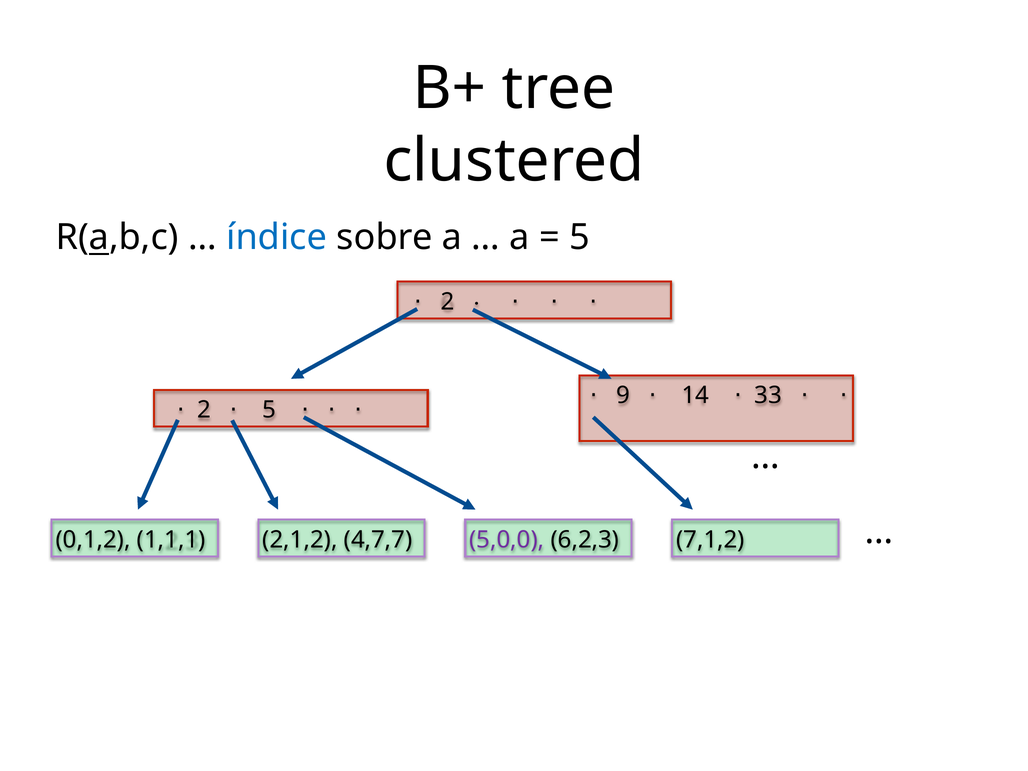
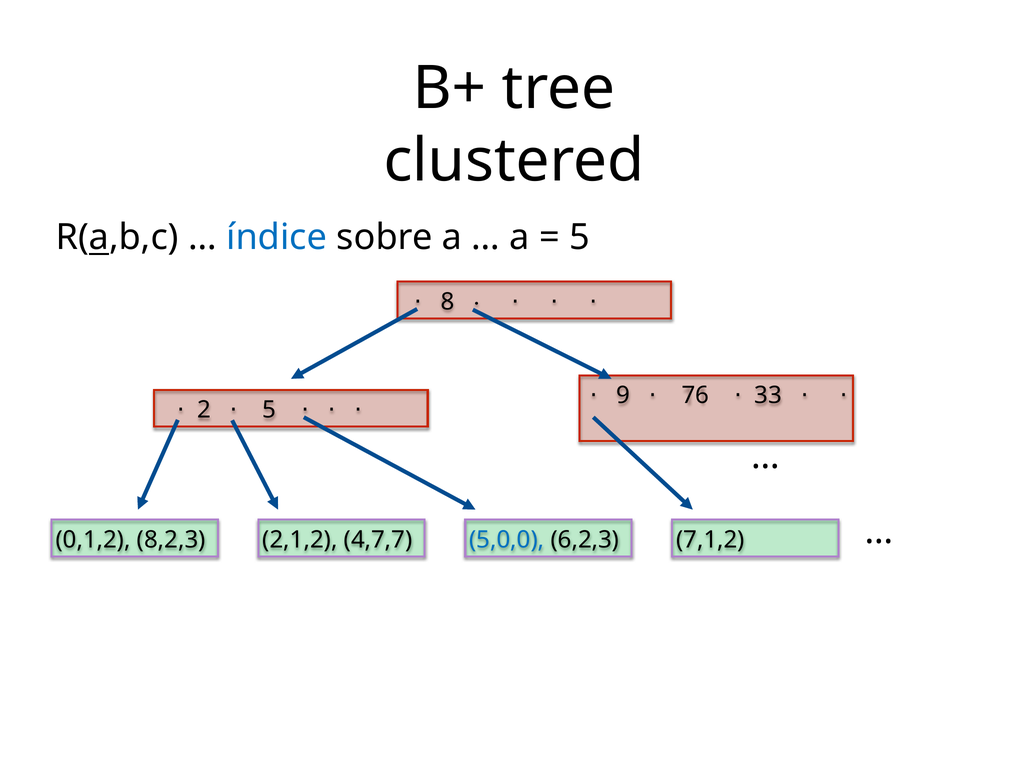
2 at (447, 302): 2 -> 8
14: 14 -> 76
1,1,1: 1,1,1 -> 8,2,3
5,0,0 colour: purple -> blue
